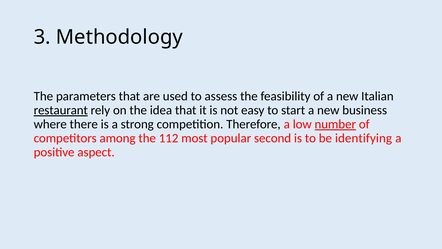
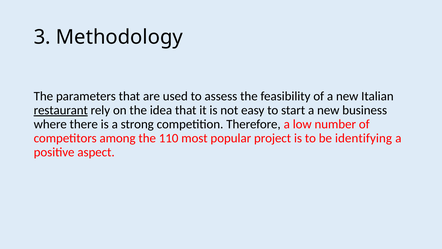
number underline: present -> none
112: 112 -> 110
second: second -> project
